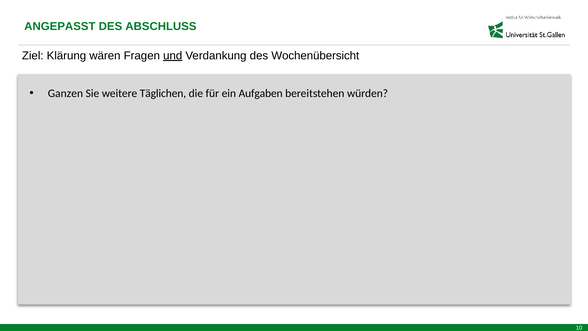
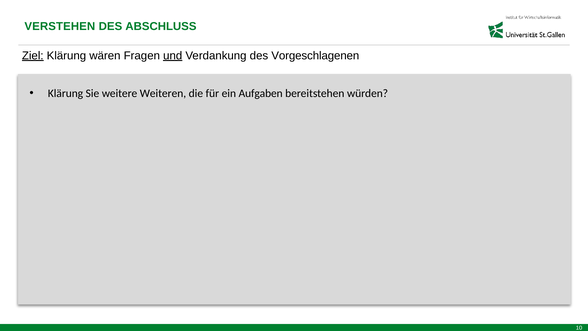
ANGEPASST: ANGEPASST -> VERSTEHEN
Ziel underline: none -> present
Wochenübersicht: Wochenübersicht -> Vorgeschlagenen
Ganzen at (65, 93): Ganzen -> Klärung
Täglichen: Täglichen -> Weiteren
